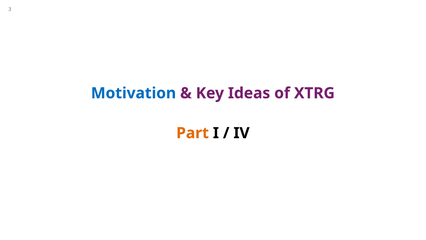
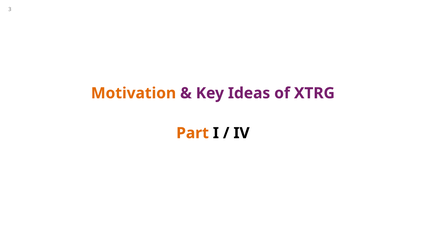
Motivation colour: blue -> orange
